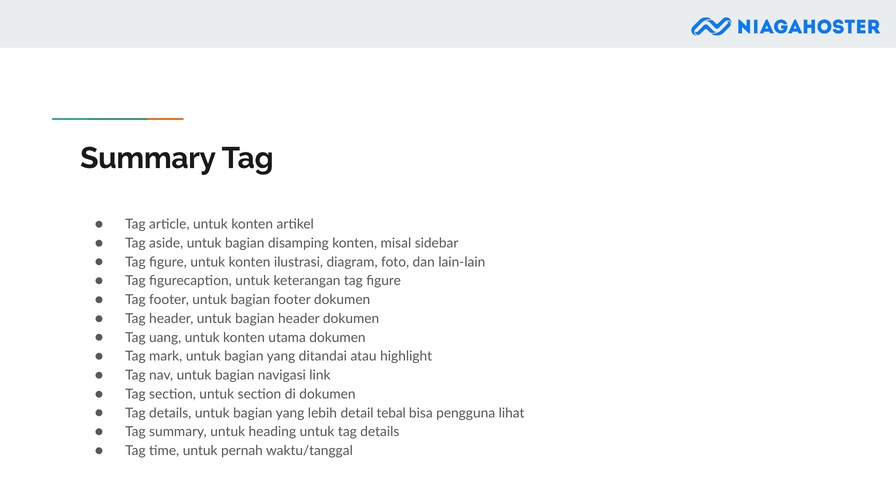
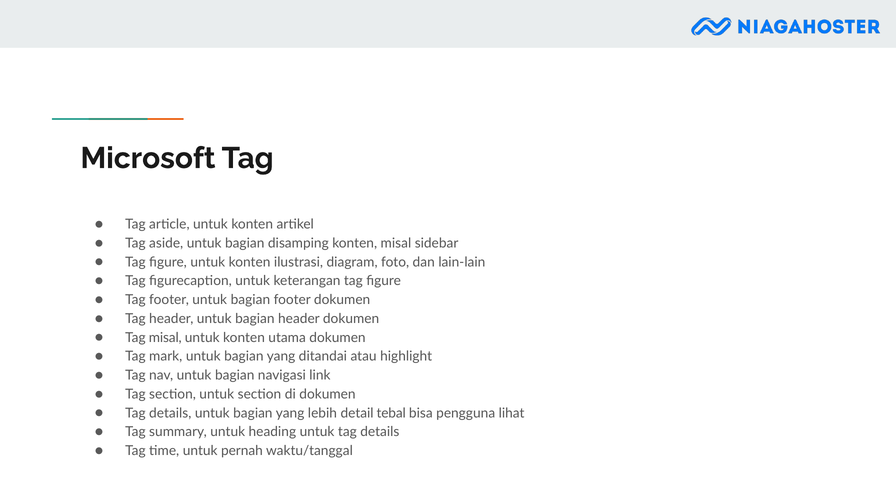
Summary at (148, 158): Summary -> Microsoft
Tag uang: uang -> misal
